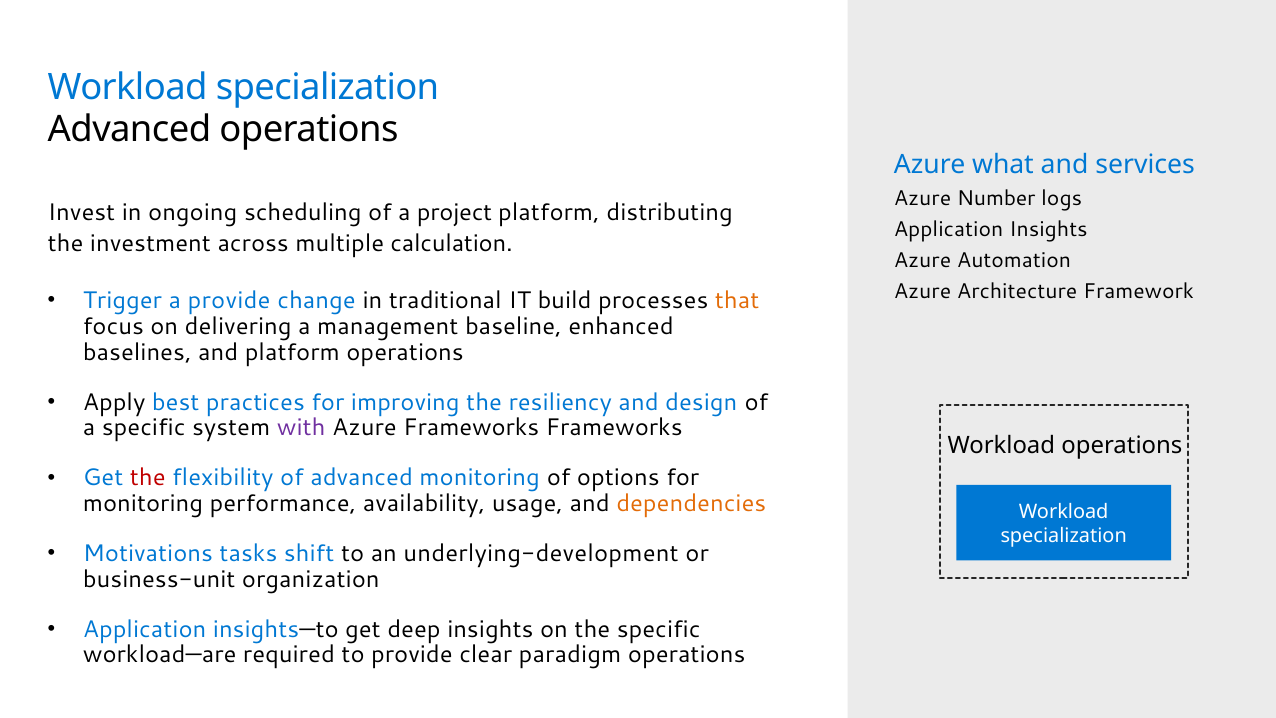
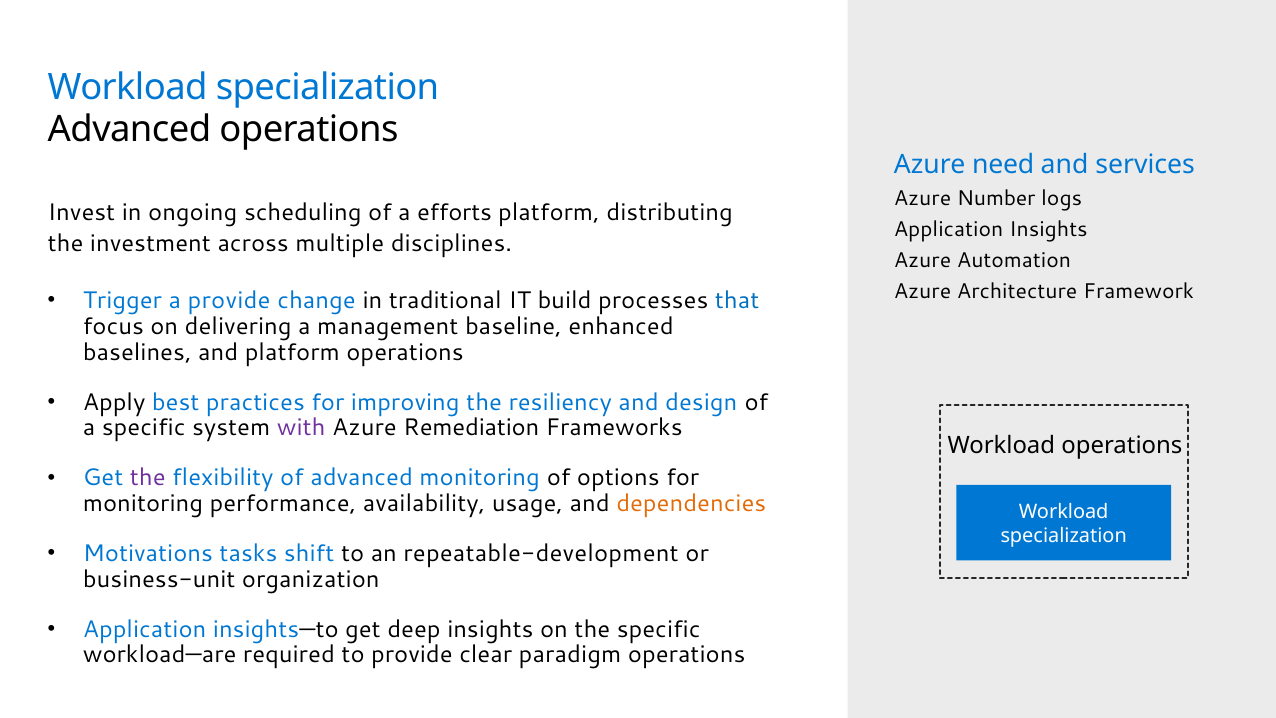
what: what -> need
project: project -> efforts
calculation: calculation -> disciplines
that colour: orange -> blue
Azure Frameworks: Frameworks -> Remediation
the at (148, 478) colour: red -> purple
underlying-development: underlying-development -> repeatable-development
